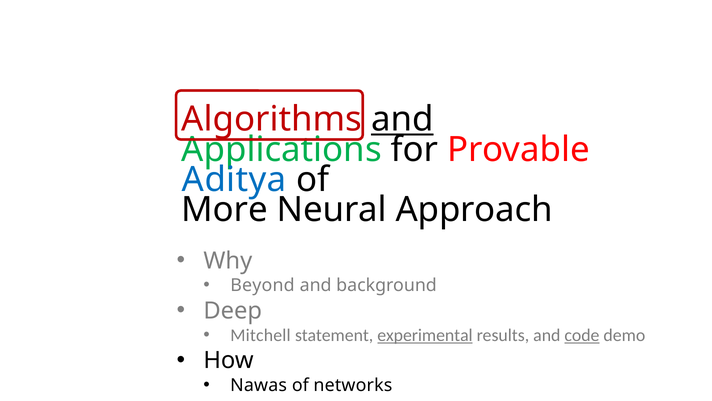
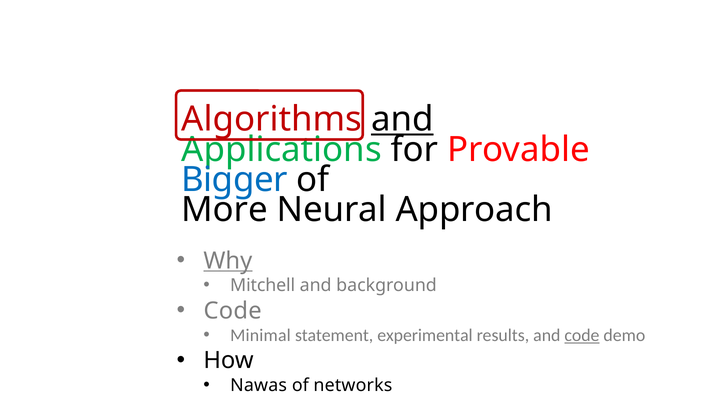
Aditya: Aditya -> Bigger
Why underline: none -> present
Beyond: Beyond -> Mitchell
Deep at (233, 310): Deep -> Code
Mitchell: Mitchell -> Minimal
experimental underline: present -> none
